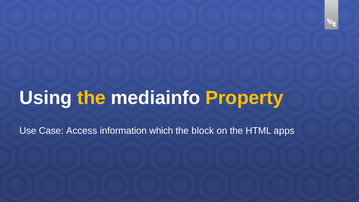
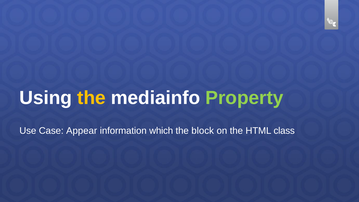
Property colour: yellow -> light green
Access: Access -> Appear
apps: apps -> class
